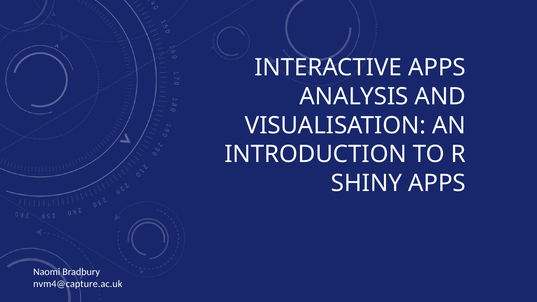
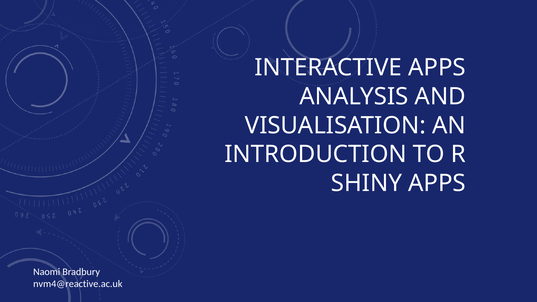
nvm4@capture.ac.uk: nvm4@capture.ac.uk -> nvm4@reactive.ac.uk
